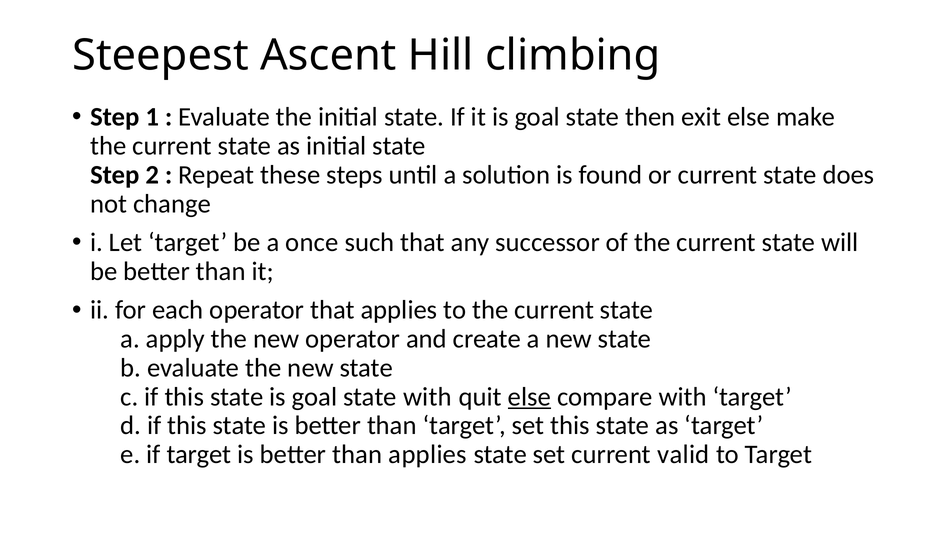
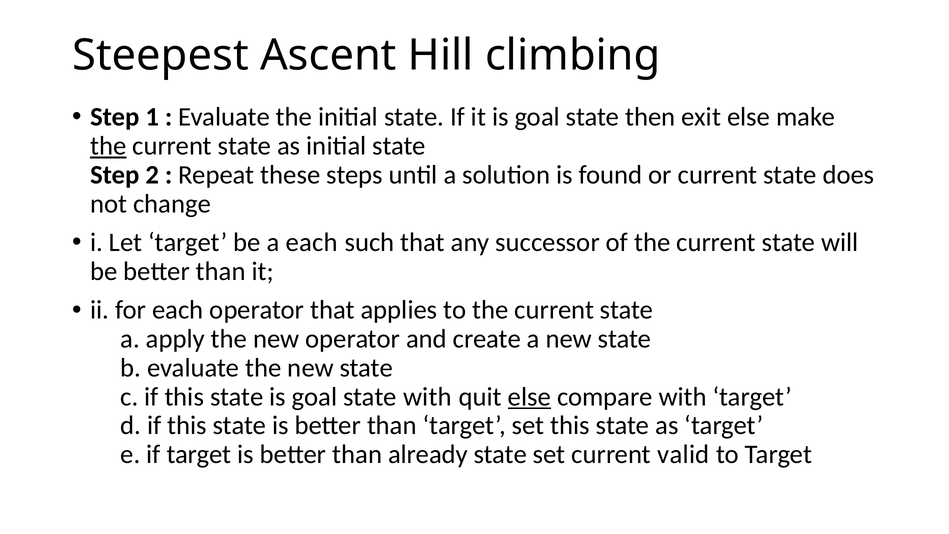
the at (108, 146) underline: none -> present
a once: once -> each
than applies: applies -> already
